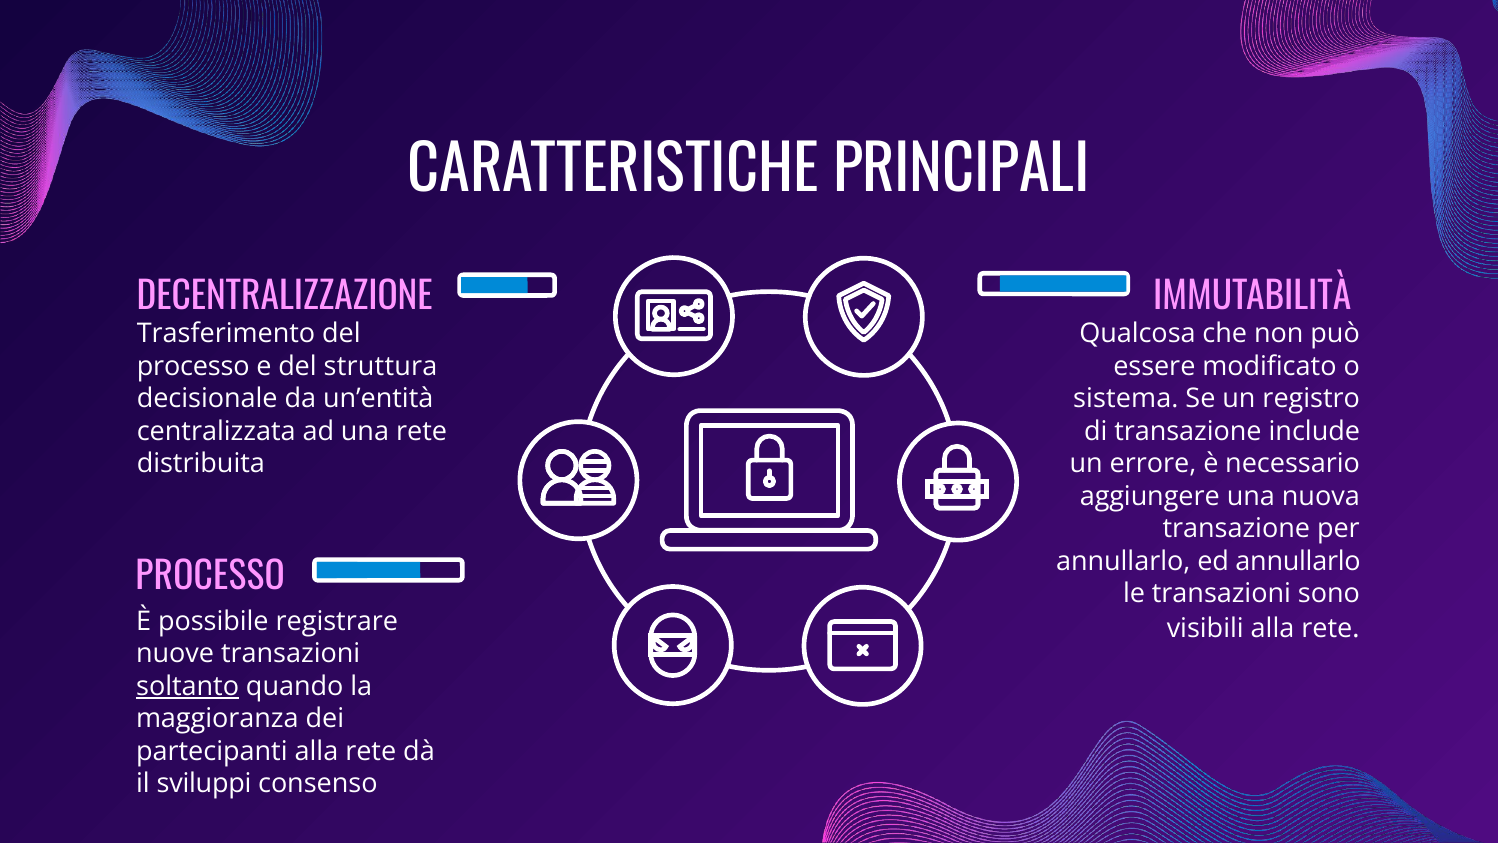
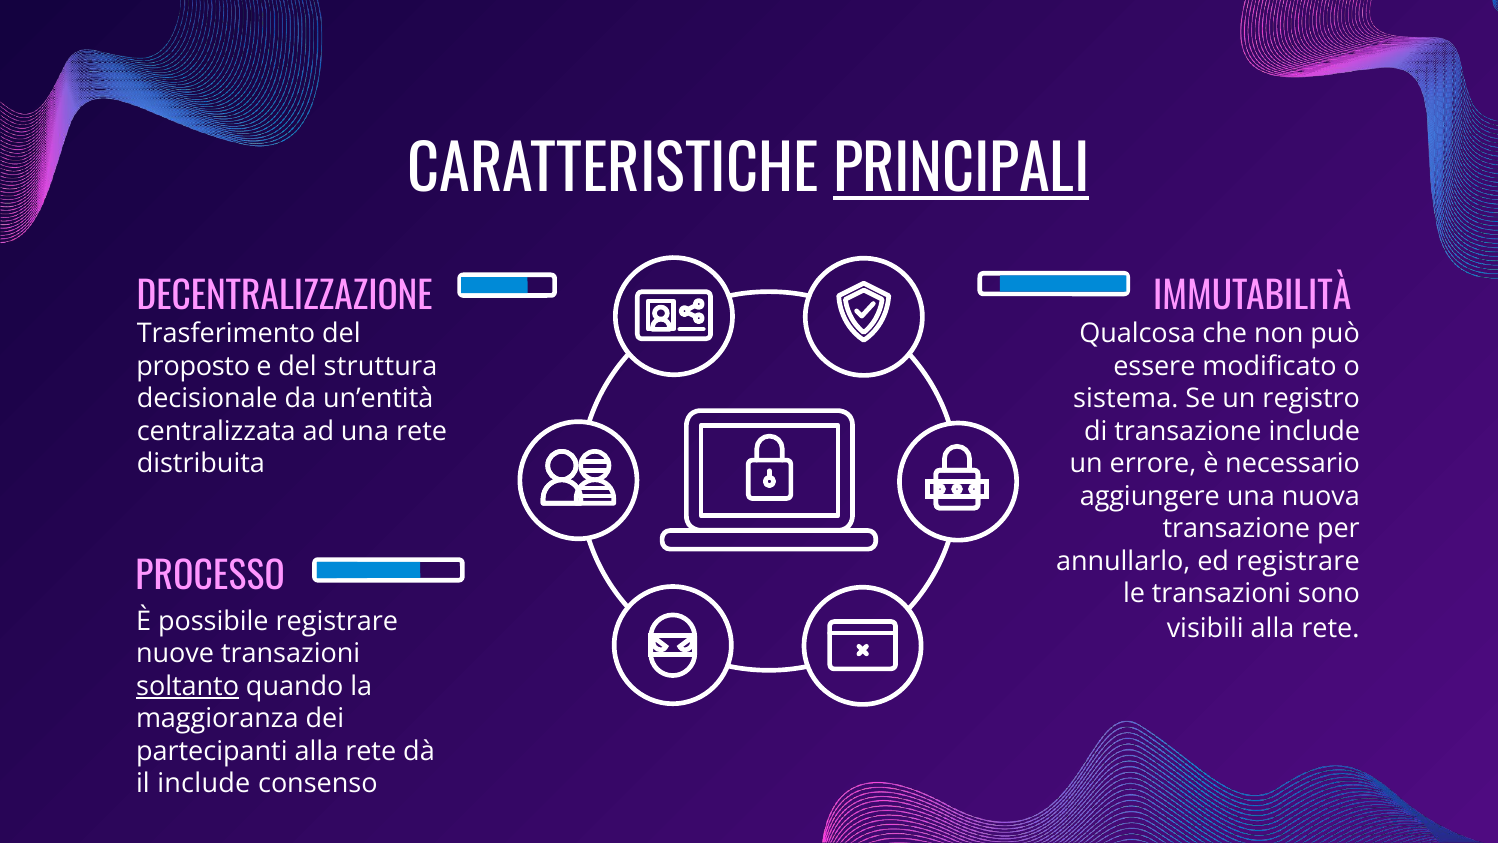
PRINCIPALI underline: none -> present
processo at (193, 366): processo -> proposto
ed annullarlo: annullarlo -> registrare
il sviluppi: sviluppi -> include
